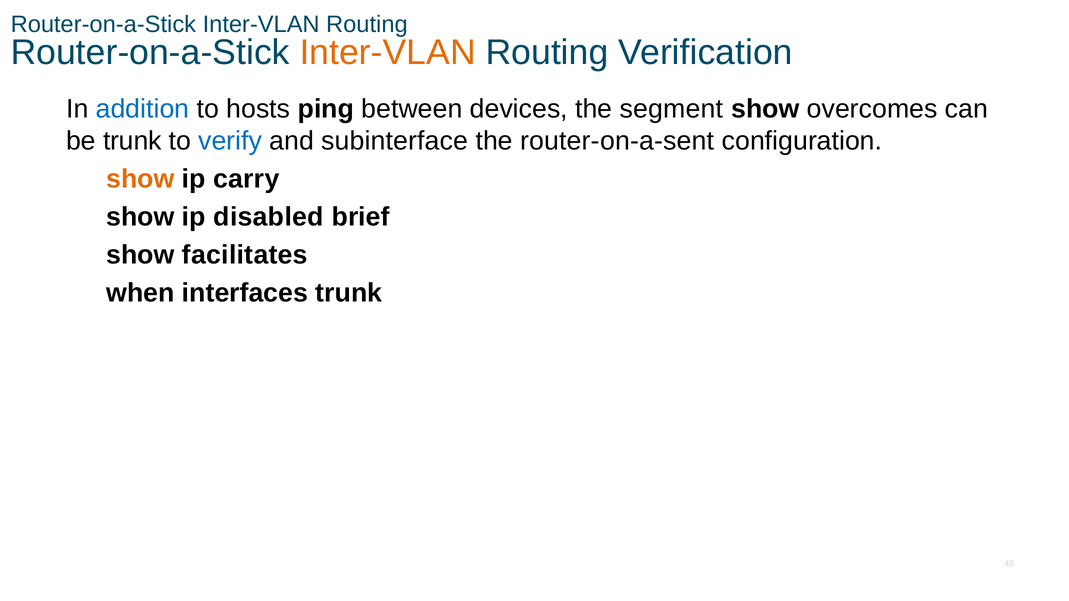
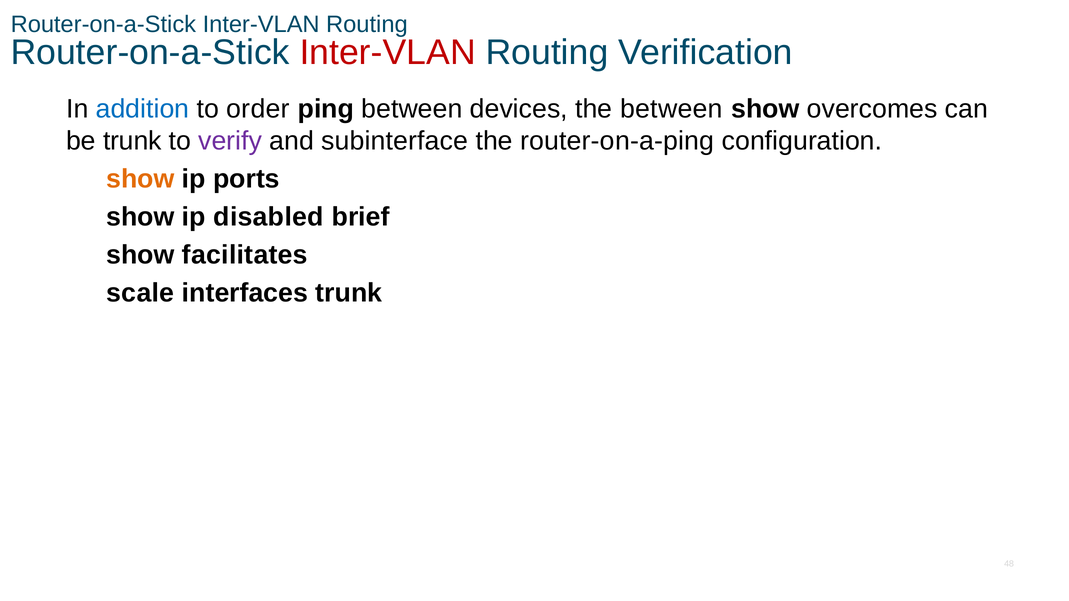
Inter-VLAN at (388, 53) colour: orange -> red
hosts: hosts -> order
the segment: segment -> between
verify colour: blue -> purple
router-on-a-sent: router-on-a-sent -> router-on-a-ping
carry: carry -> ports
when: when -> scale
